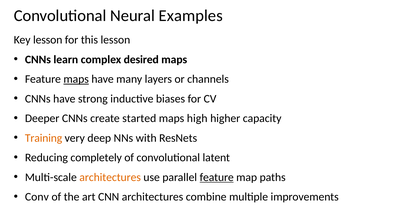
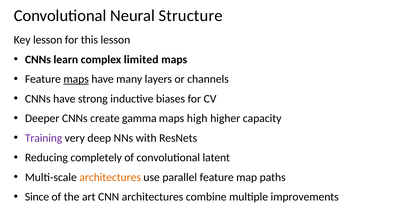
Examples: Examples -> Structure
desired: desired -> limited
started: started -> gamma
Training colour: orange -> purple
feature at (217, 178) underline: present -> none
Conv: Conv -> Since
